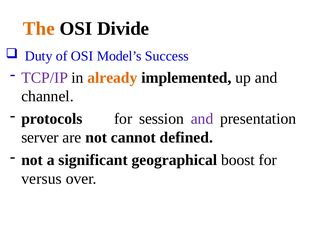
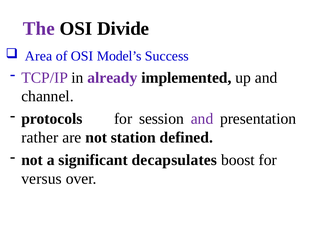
The colour: orange -> purple
Duty: Duty -> Area
already colour: orange -> purple
server: server -> rather
cannot: cannot -> station
geographical: geographical -> decapsulates
